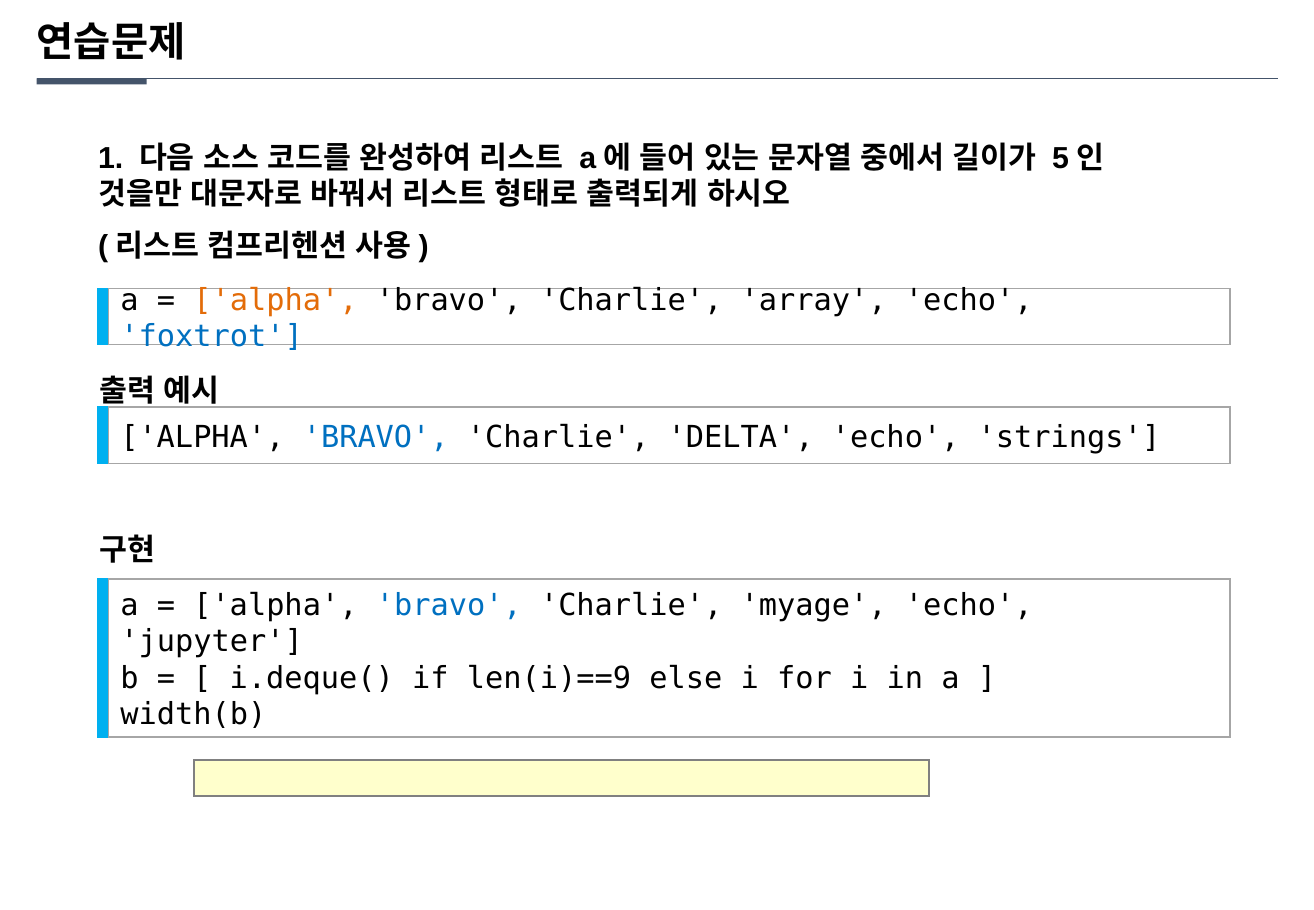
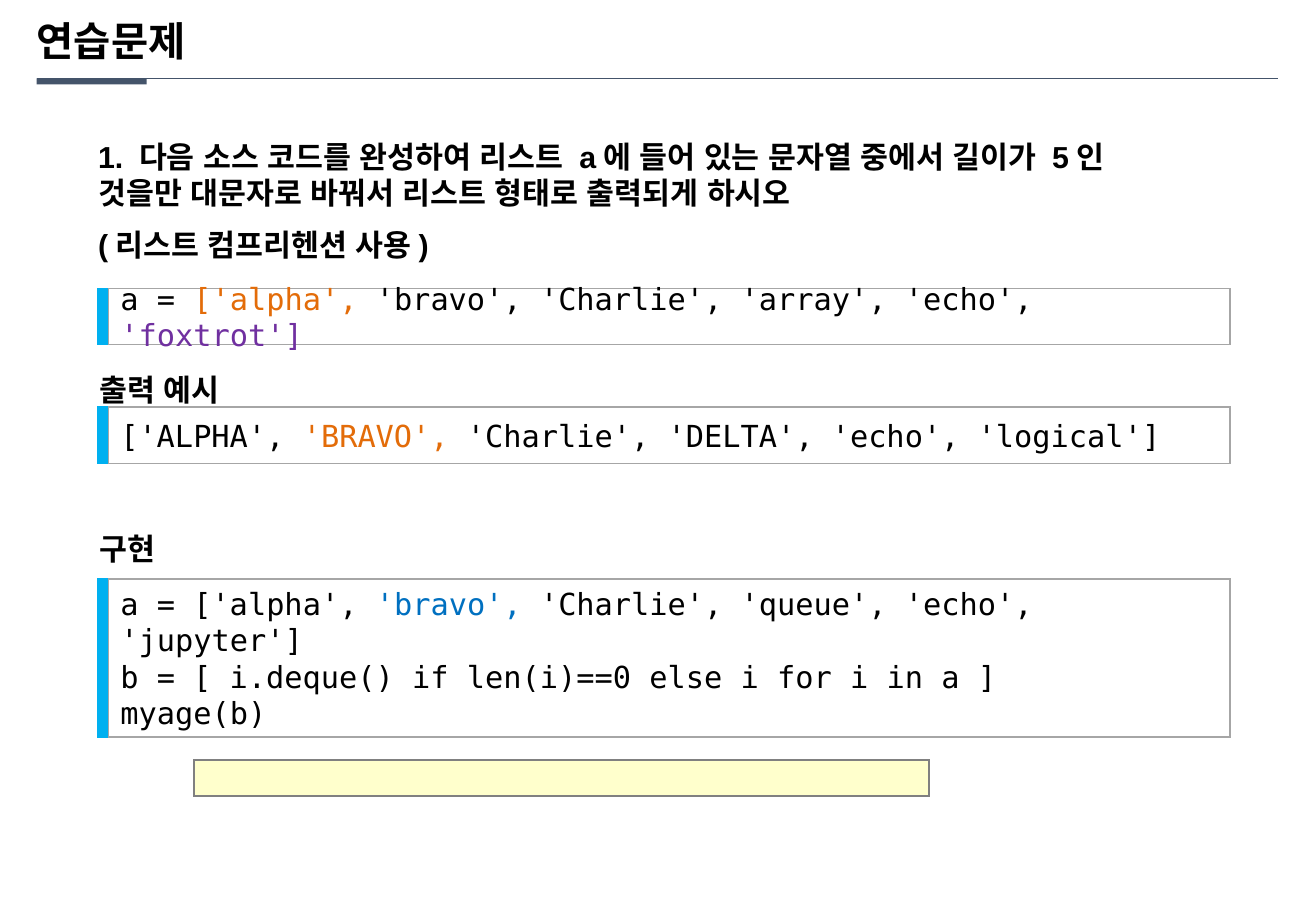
foxtrot colour: blue -> purple
BRAVO at (376, 437) colour: blue -> orange
strings: strings -> logical
myage: myage -> queue
len(i)==9: len(i)==9 -> len(i)==0
width(b: width(b -> myage(b
